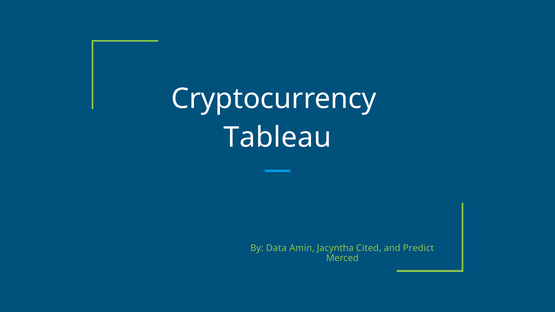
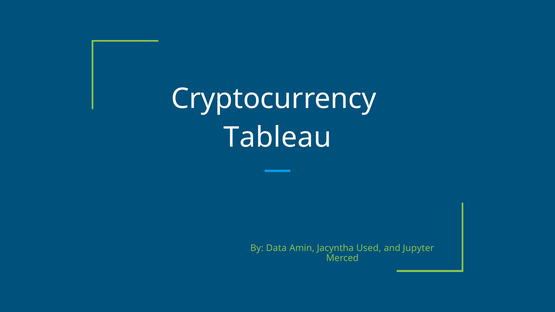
Cited: Cited -> Used
Predict: Predict -> Jupyter
